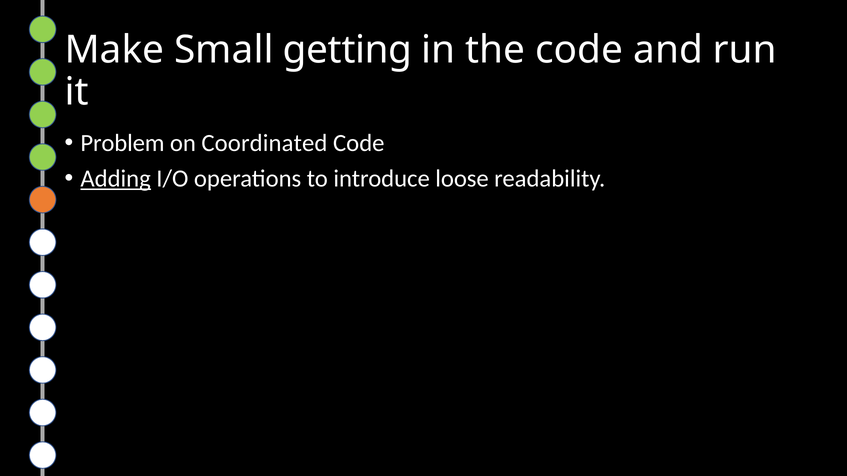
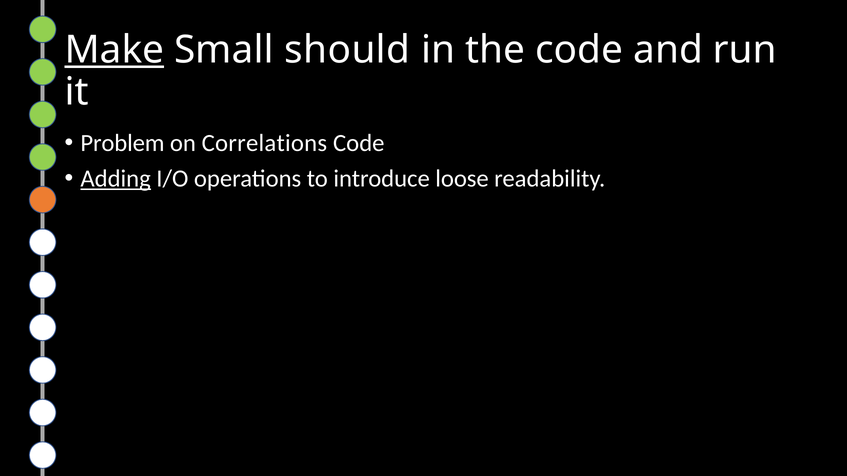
Make underline: none -> present
getting: getting -> should
Coordinated: Coordinated -> Correlations
